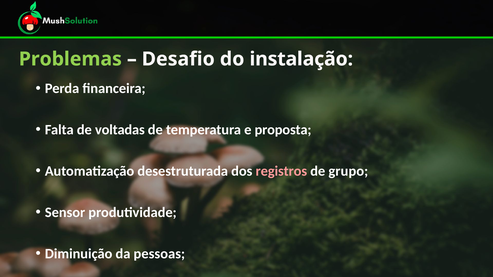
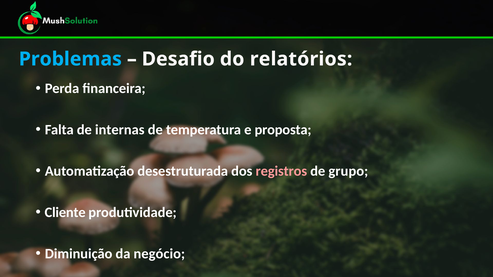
Problemas colour: light green -> light blue
instalação: instalação -> relatórios
voltadas: voltadas -> internas
Sensor: Sensor -> Cliente
pessoas: pessoas -> negócio
